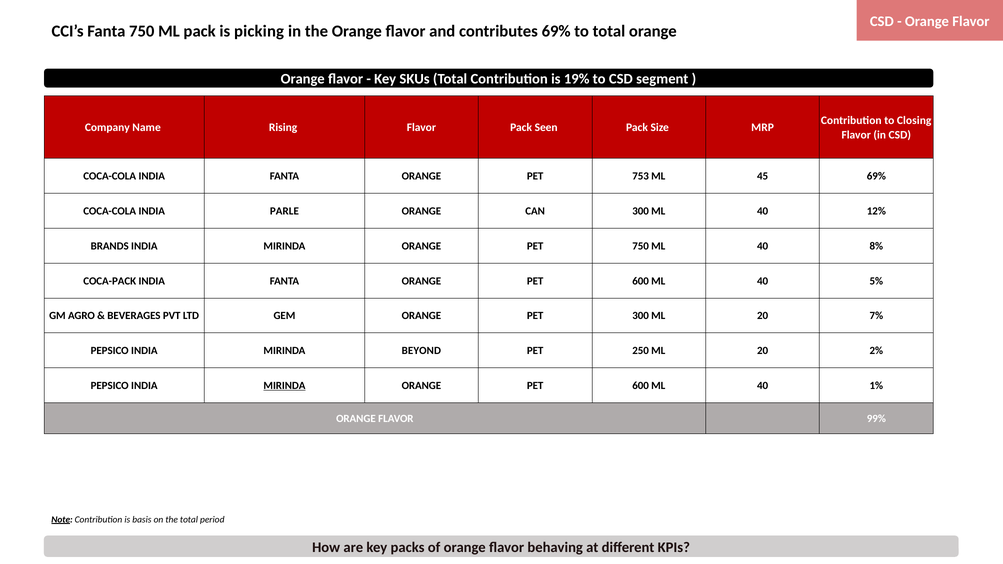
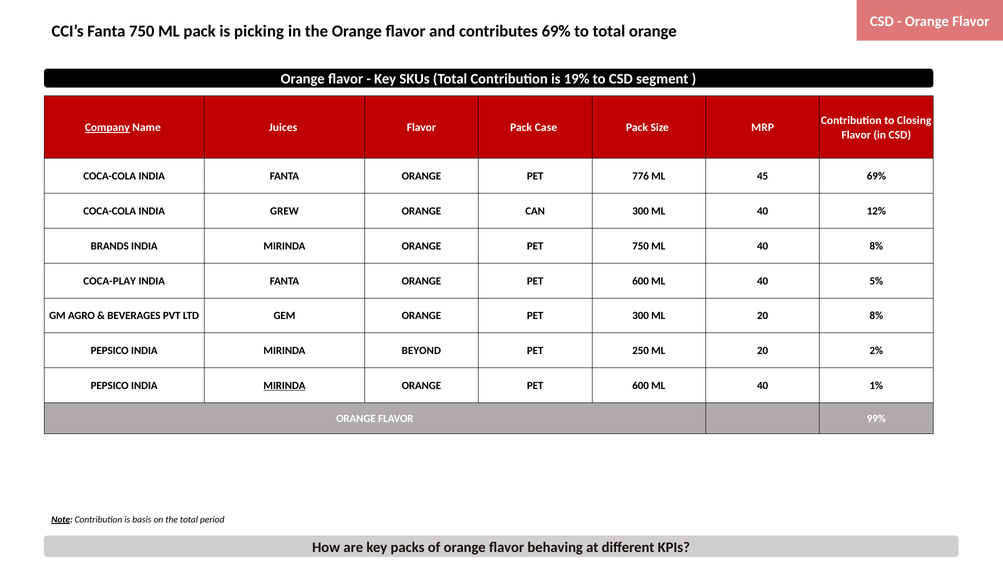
Company underline: none -> present
Rising: Rising -> Juices
Seen: Seen -> Case
753: 753 -> 776
PARLE: PARLE -> GREW
COCA-PACK: COCA-PACK -> COCA-PLAY
20 7%: 7% -> 8%
